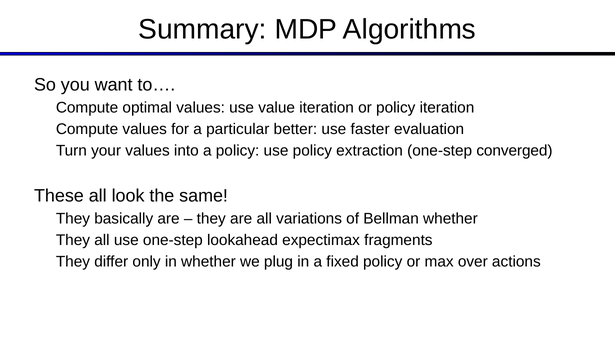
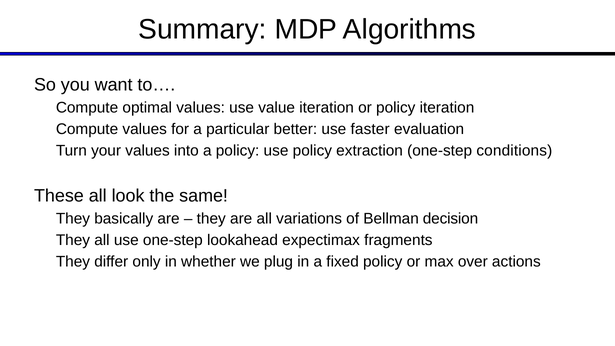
converged: converged -> conditions
Bellman whether: whether -> decision
